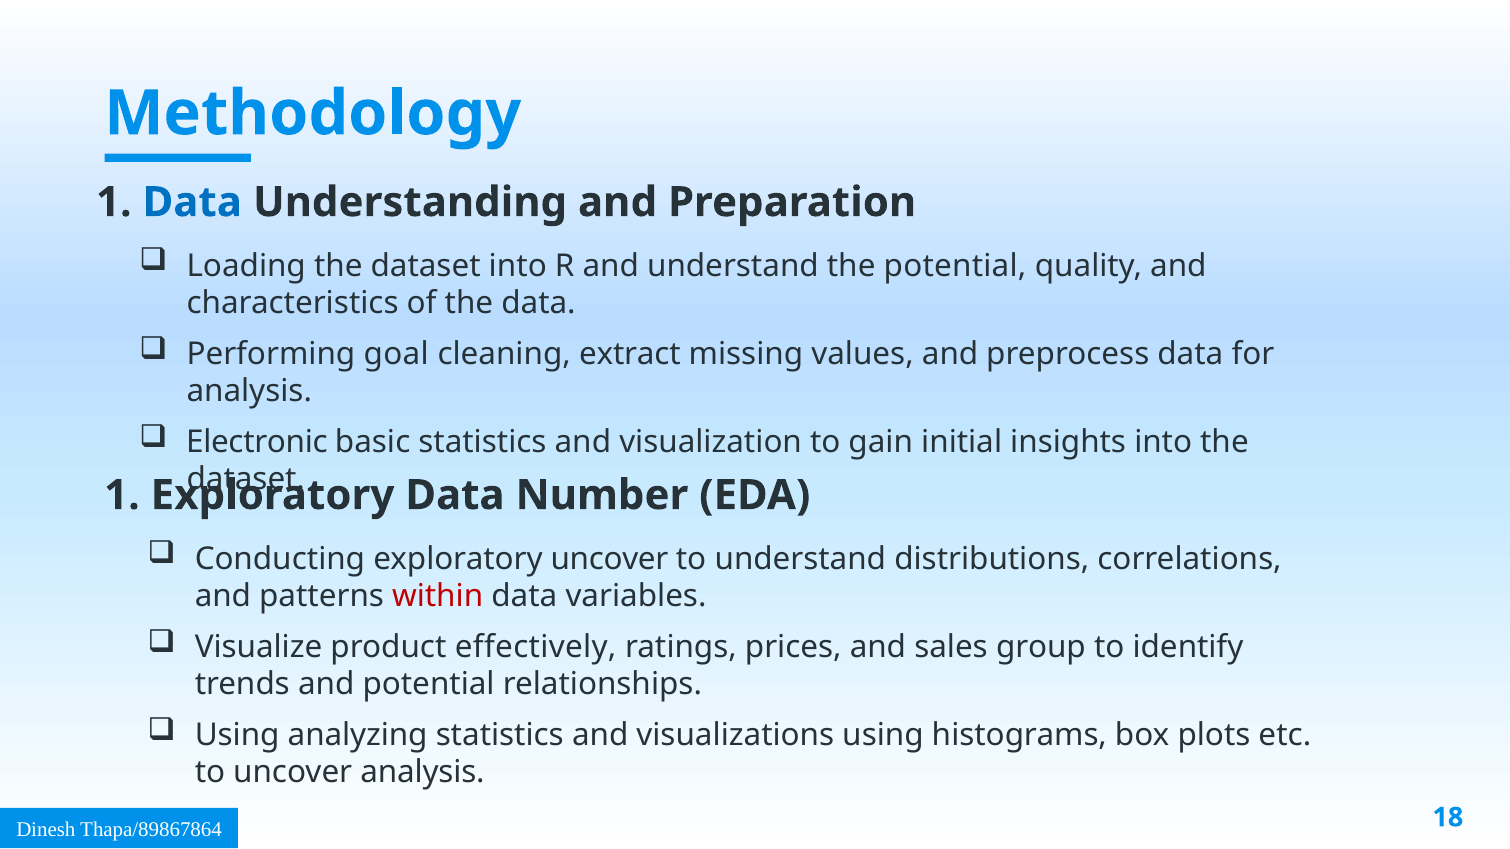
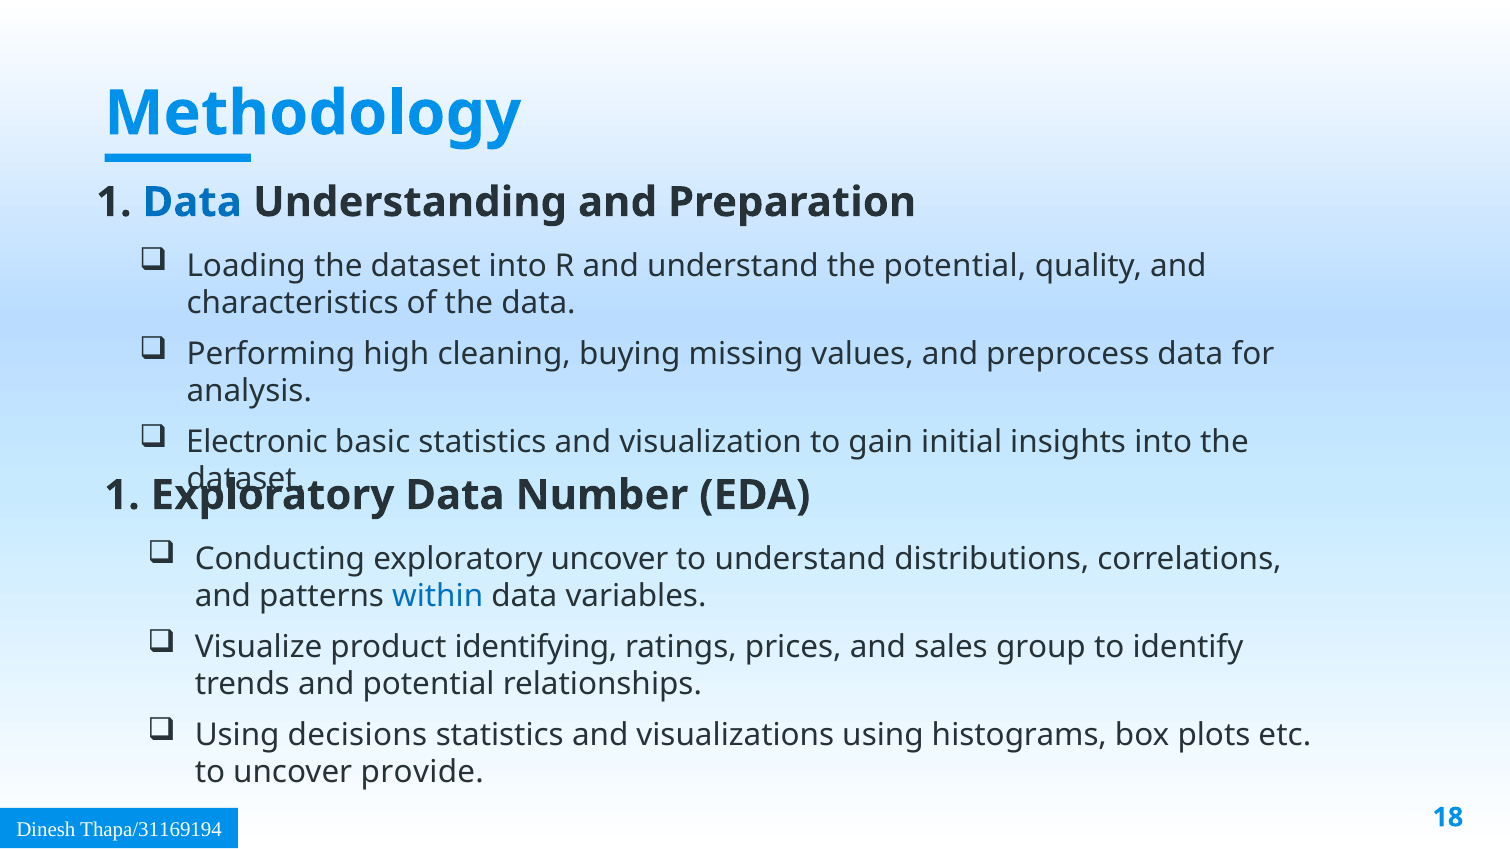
goal: goal -> high
extract: extract -> buying
within colour: red -> blue
effectively: effectively -> identifying
analyzing: analyzing -> decisions
uncover analysis: analysis -> provide
Thapa/89867864: Thapa/89867864 -> Thapa/31169194
